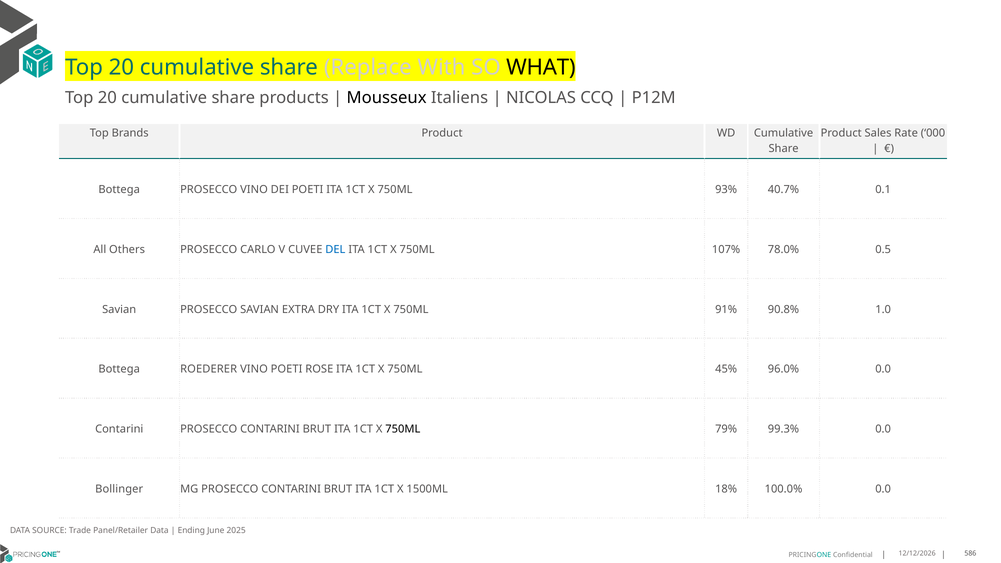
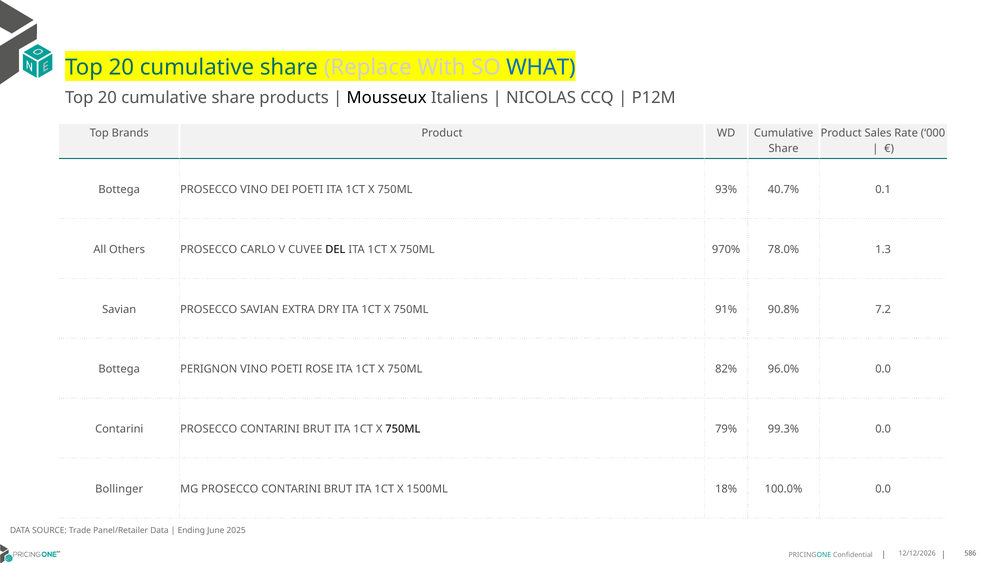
WHAT colour: black -> blue
DEL colour: blue -> black
107%: 107% -> 970%
0.5: 0.5 -> 1.3
1.0: 1.0 -> 7.2
ROEDERER: ROEDERER -> PERIGNON
45%: 45% -> 82%
